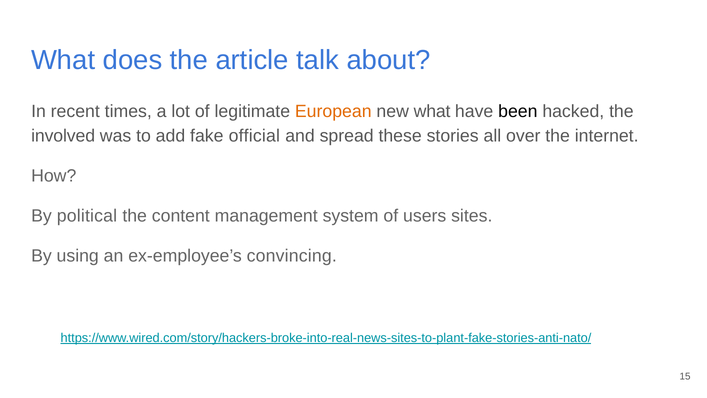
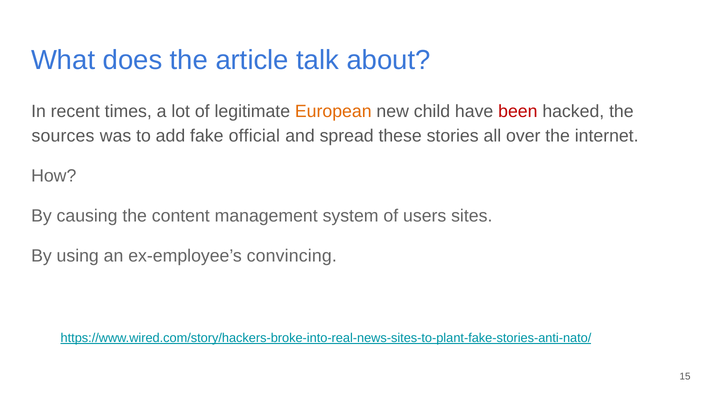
new what: what -> child
been colour: black -> red
involved: involved -> sources
political: political -> causing
